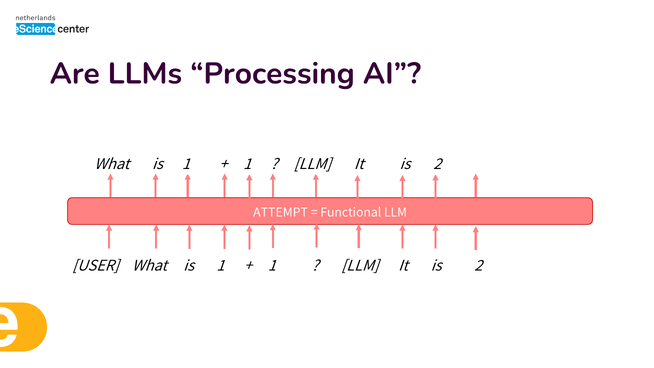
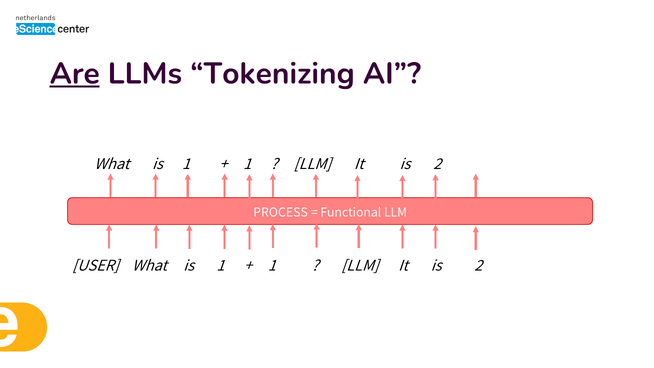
Are underline: none -> present
Processing: Processing -> Tokenizing
ATTEMPT: ATTEMPT -> PROCESS
